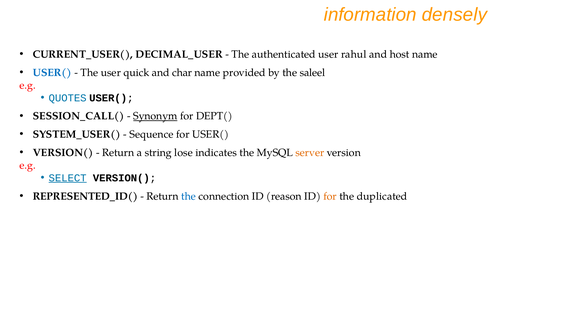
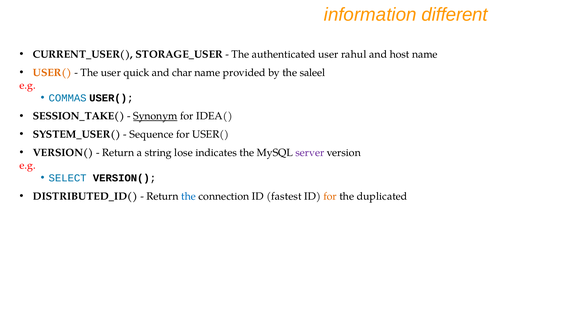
densely: densely -> different
DECIMAL_USER: DECIMAL_USER -> STORAGE_USER
USER( at (52, 73) colour: blue -> orange
QUOTES: QUOTES -> COMMAS
SESSION_CALL(: SESSION_CALL( -> SESSION_TAKE(
DEPT(: DEPT( -> IDEA(
server colour: orange -> purple
SELECT underline: present -> none
REPRESENTED_ID(: REPRESENTED_ID( -> DISTRIBUTED_ID(
reason: reason -> fastest
